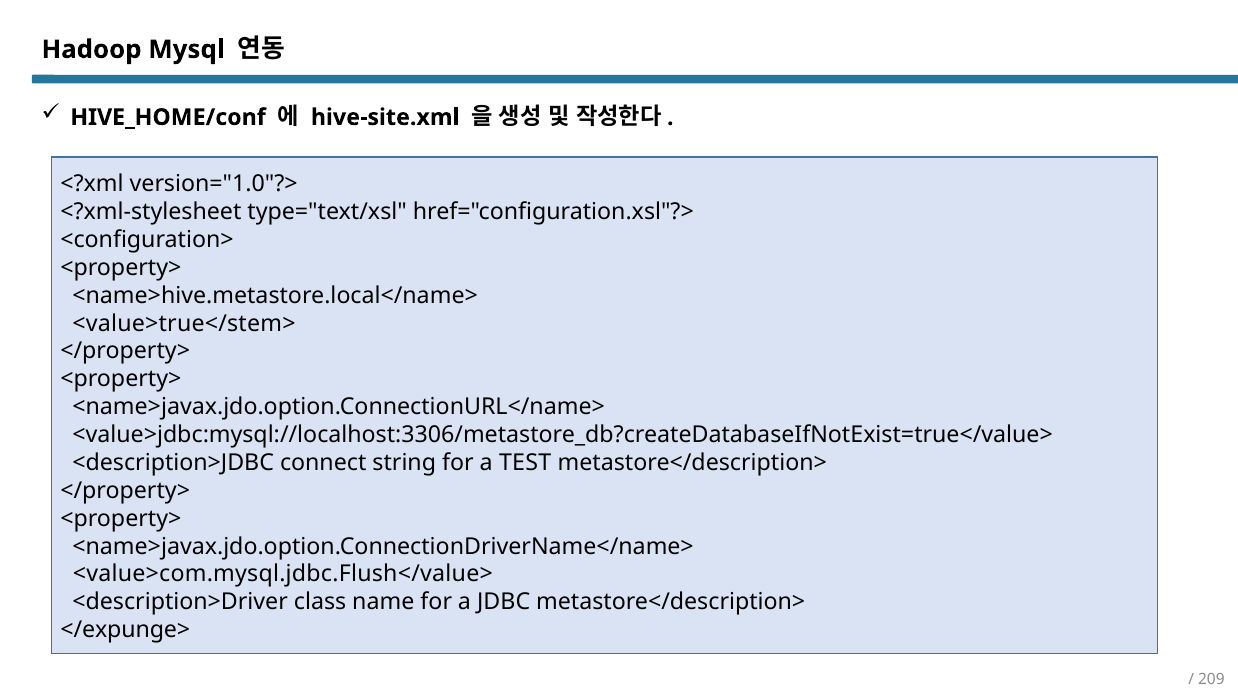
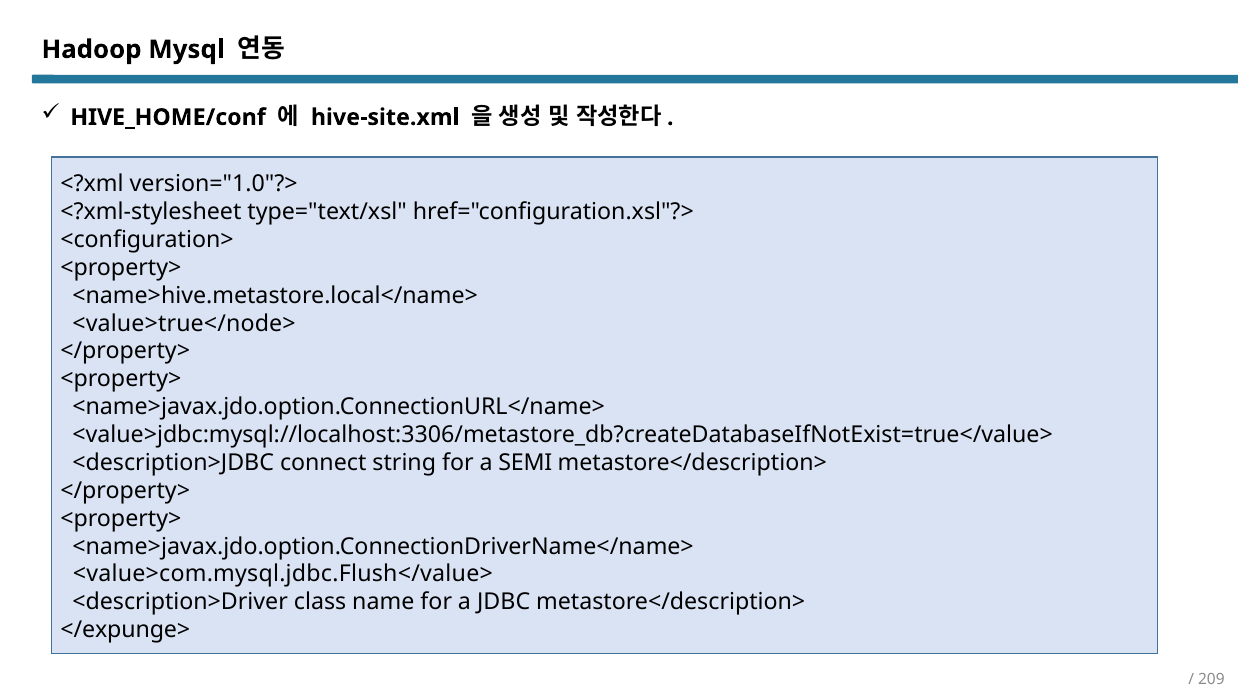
<value>true</stem>: <value>true</stem> -> <value>true</node>
TEST: TEST -> SEMI
